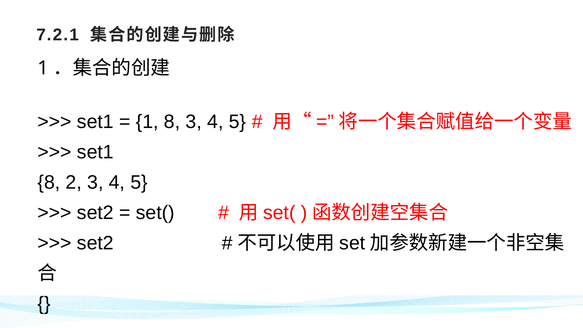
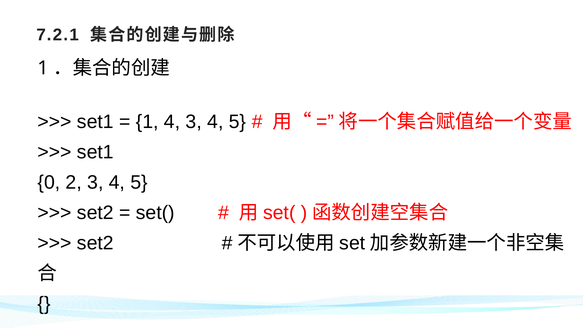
1 8: 8 -> 4
8 at (49, 182): 8 -> 0
